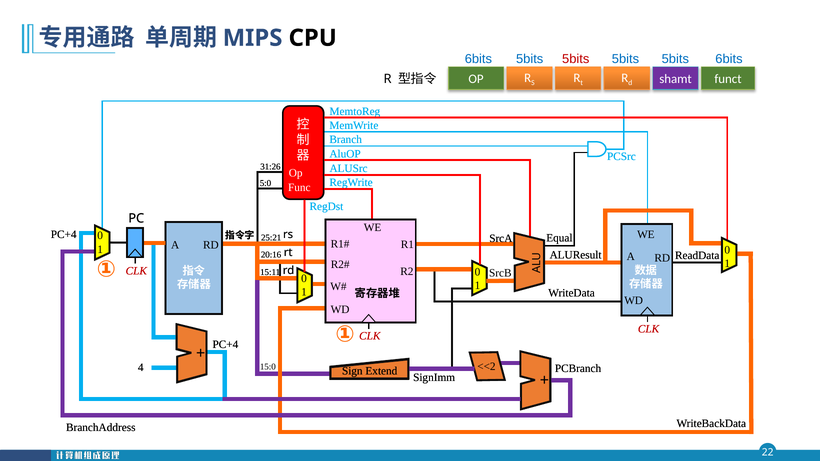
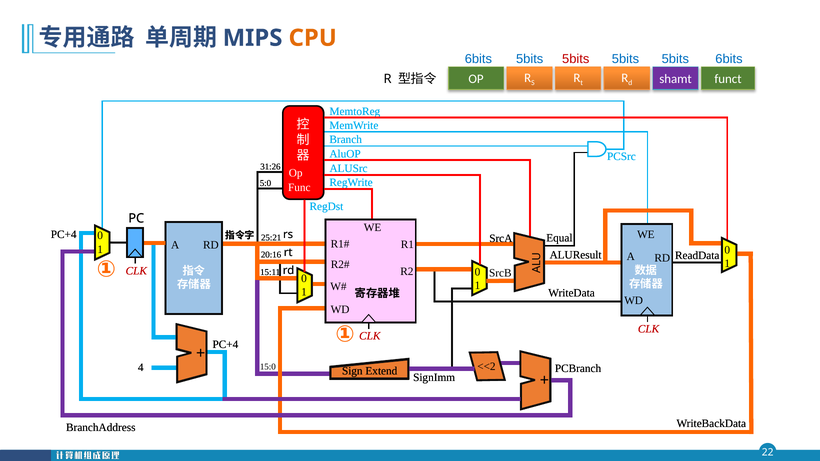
CPU colour: black -> orange
